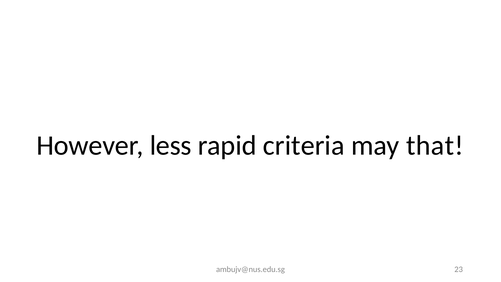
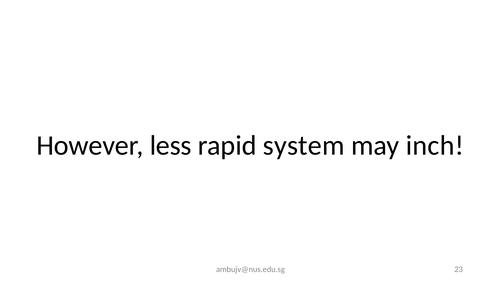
criteria: criteria -> system
that: that -> inch
